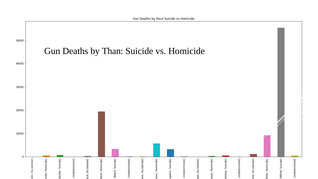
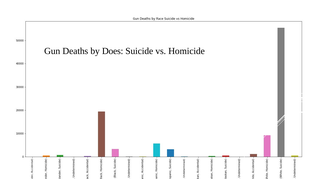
Than: Than -> Does
